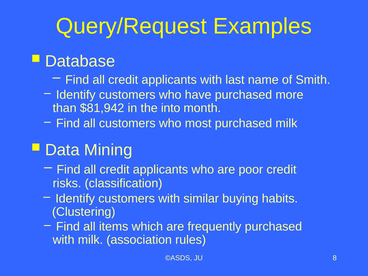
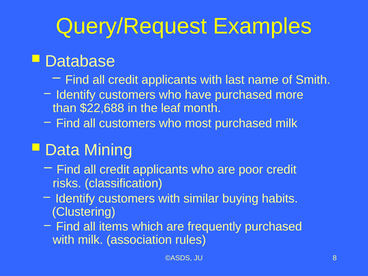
$81,942: $81,942 -> $22,688
into: into -> leaf
